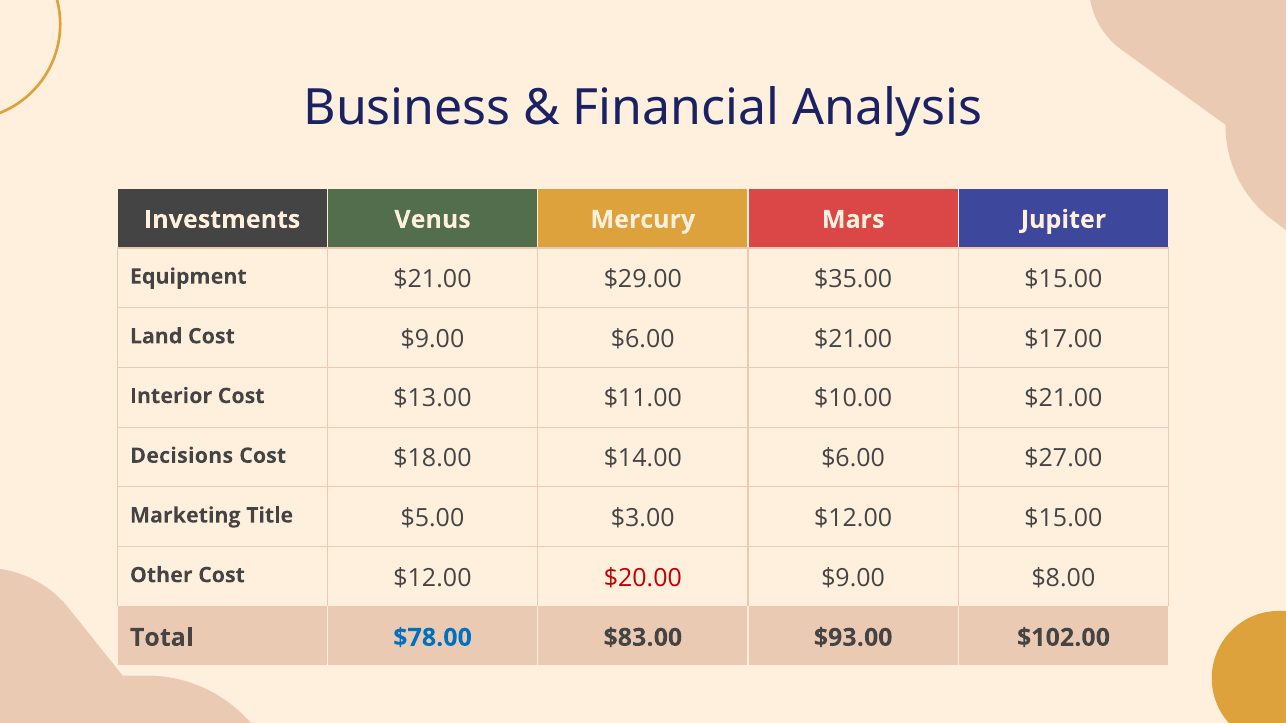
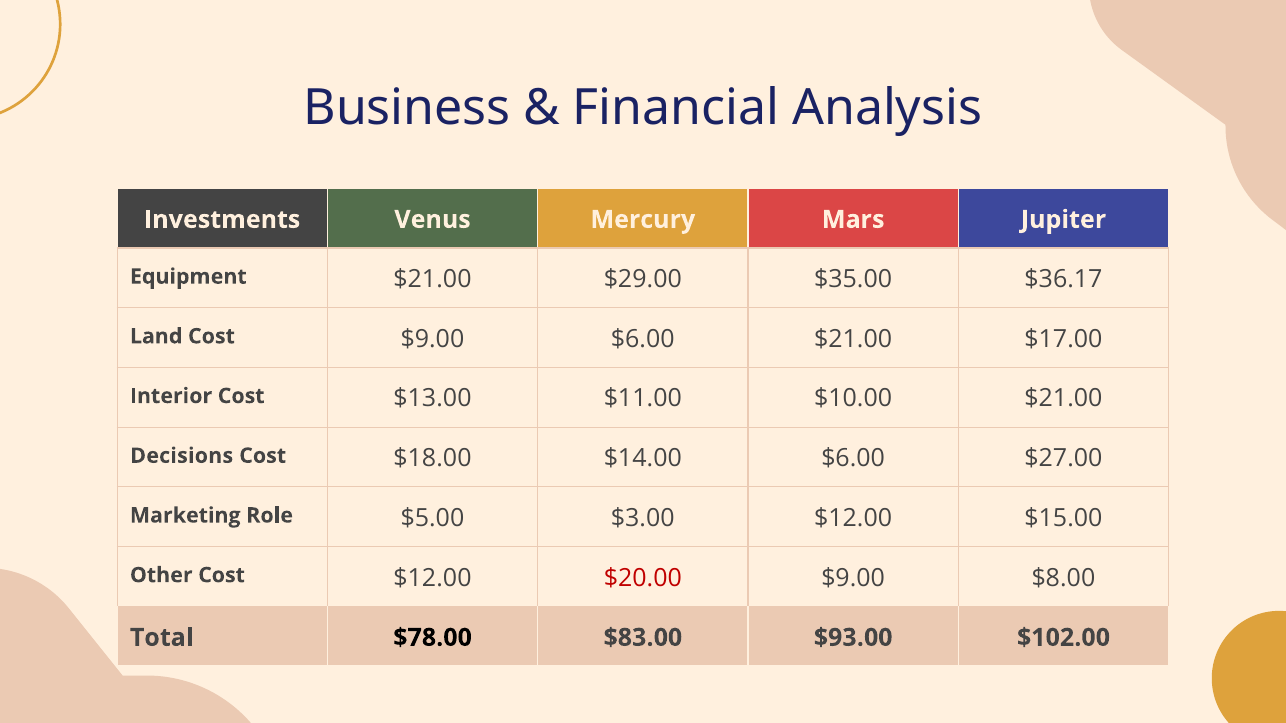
$35.00 $15.00: $15.00 -> $36.17
Title: Title -> Role
$78.00 colour: blue -> black
